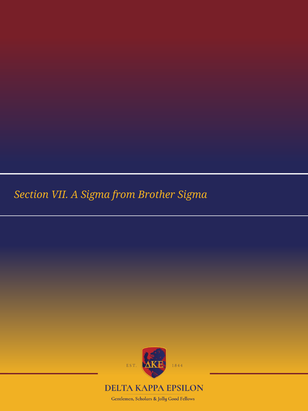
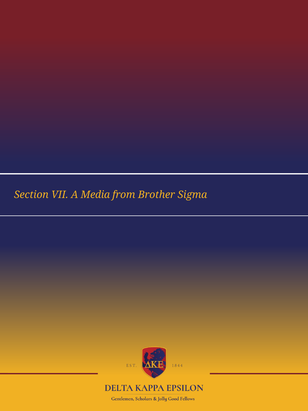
A Sigma: Sigma -> Media
